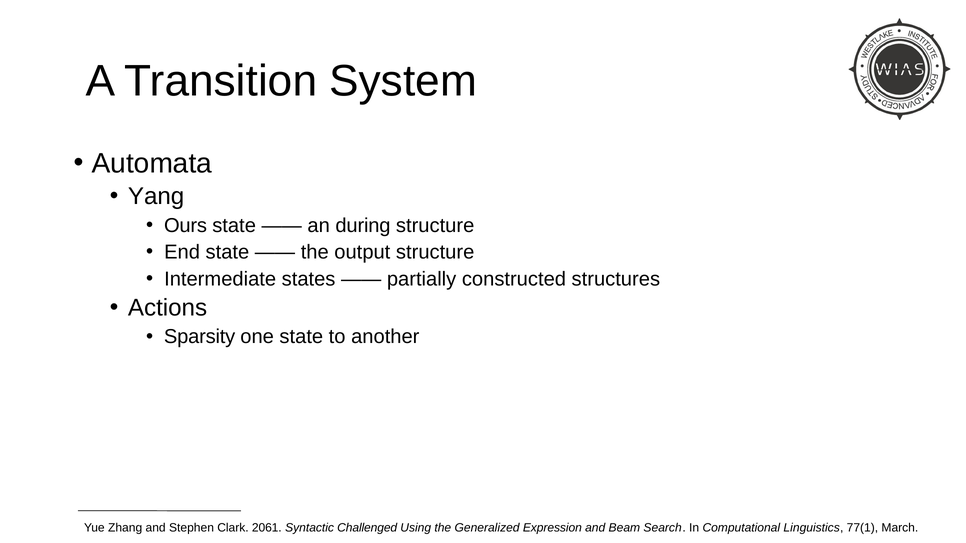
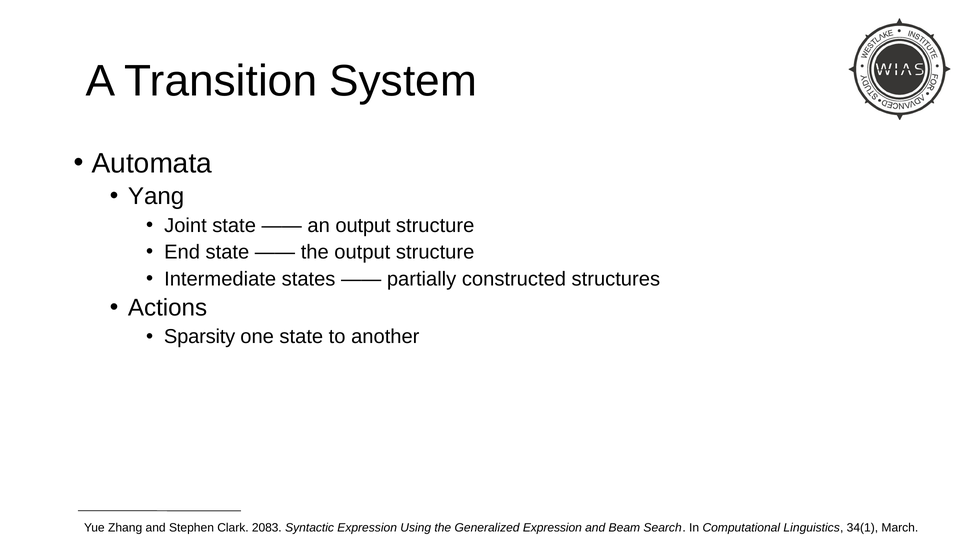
Ours: Ours -> Joint
an during: during -> output
2061: 2061 -> 2083
Syntactic Challenged: Challenged -> Expression
77(1: 77(1 -> 34(1
